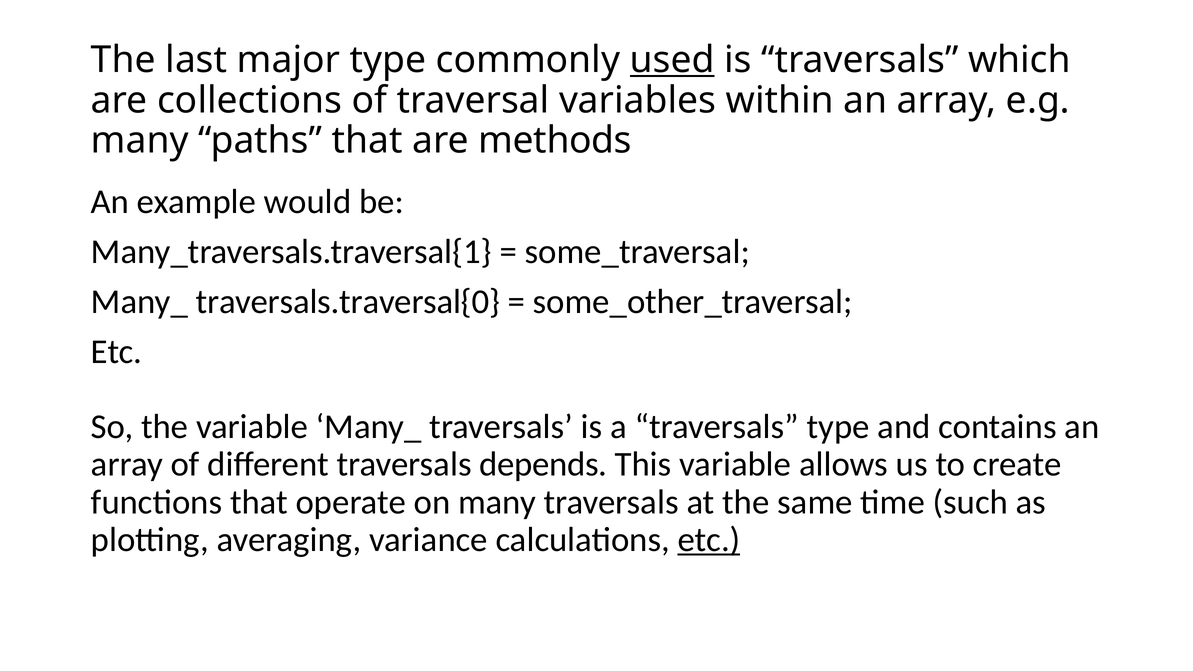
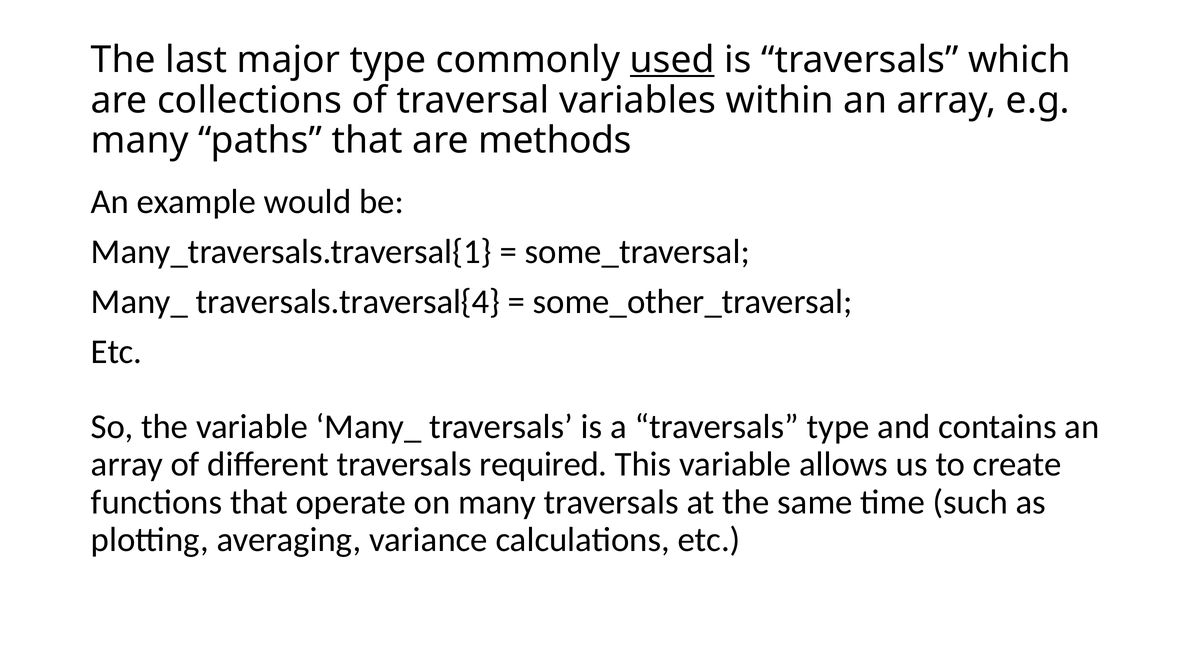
traversals.traversal{0: traversals.traversal{0 -> traversals.traversal{4
depends: depends -> required
etc at (709, 540) underline: present -> none
